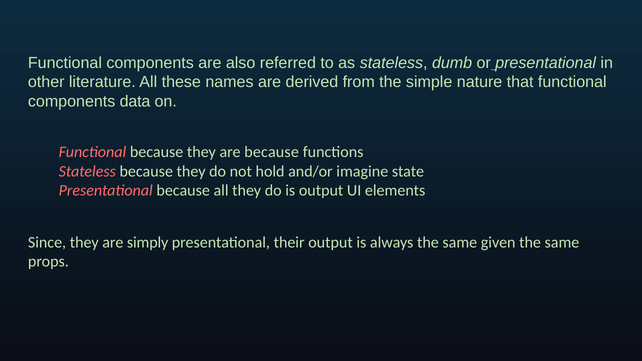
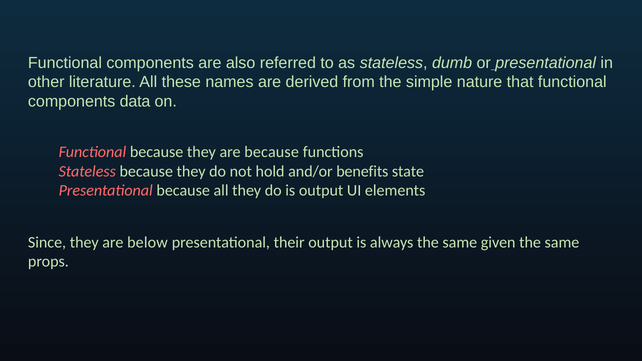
imagine: imagine -> benefits
simply: simply -> below
